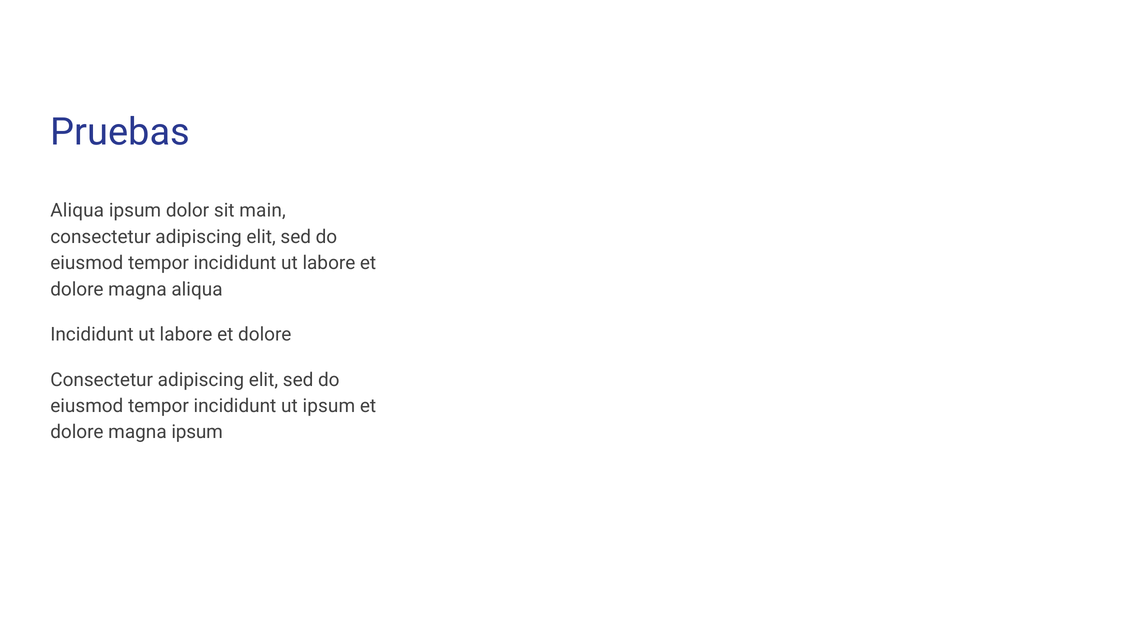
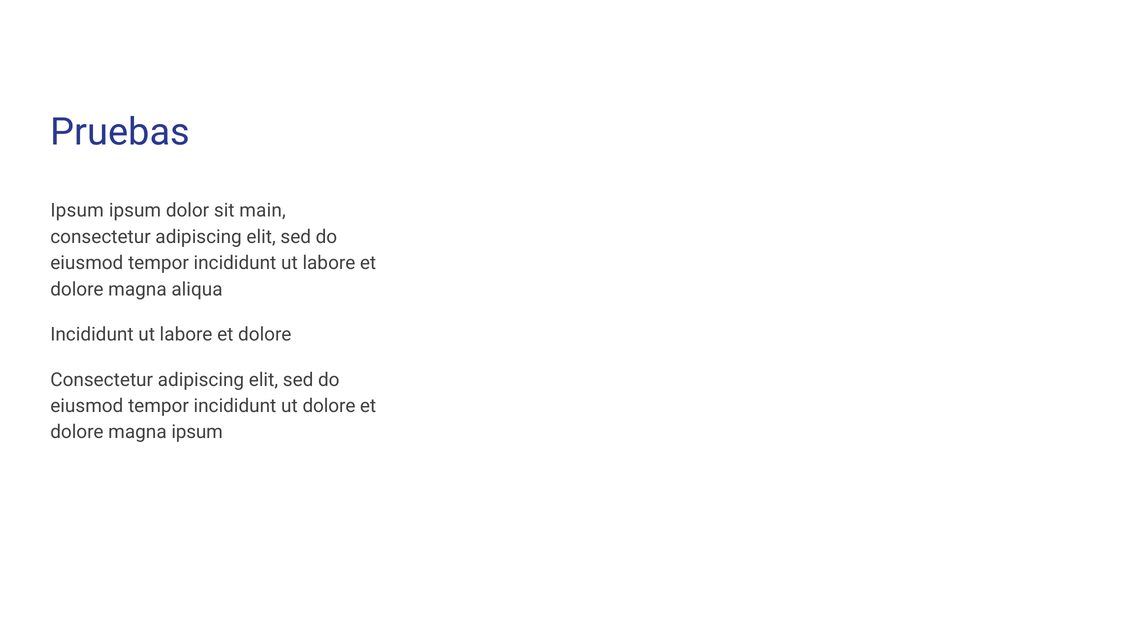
Aliqua at (77, 210): Aliqua -> Ipsum
ut ipsum: ipsum -> dolore
